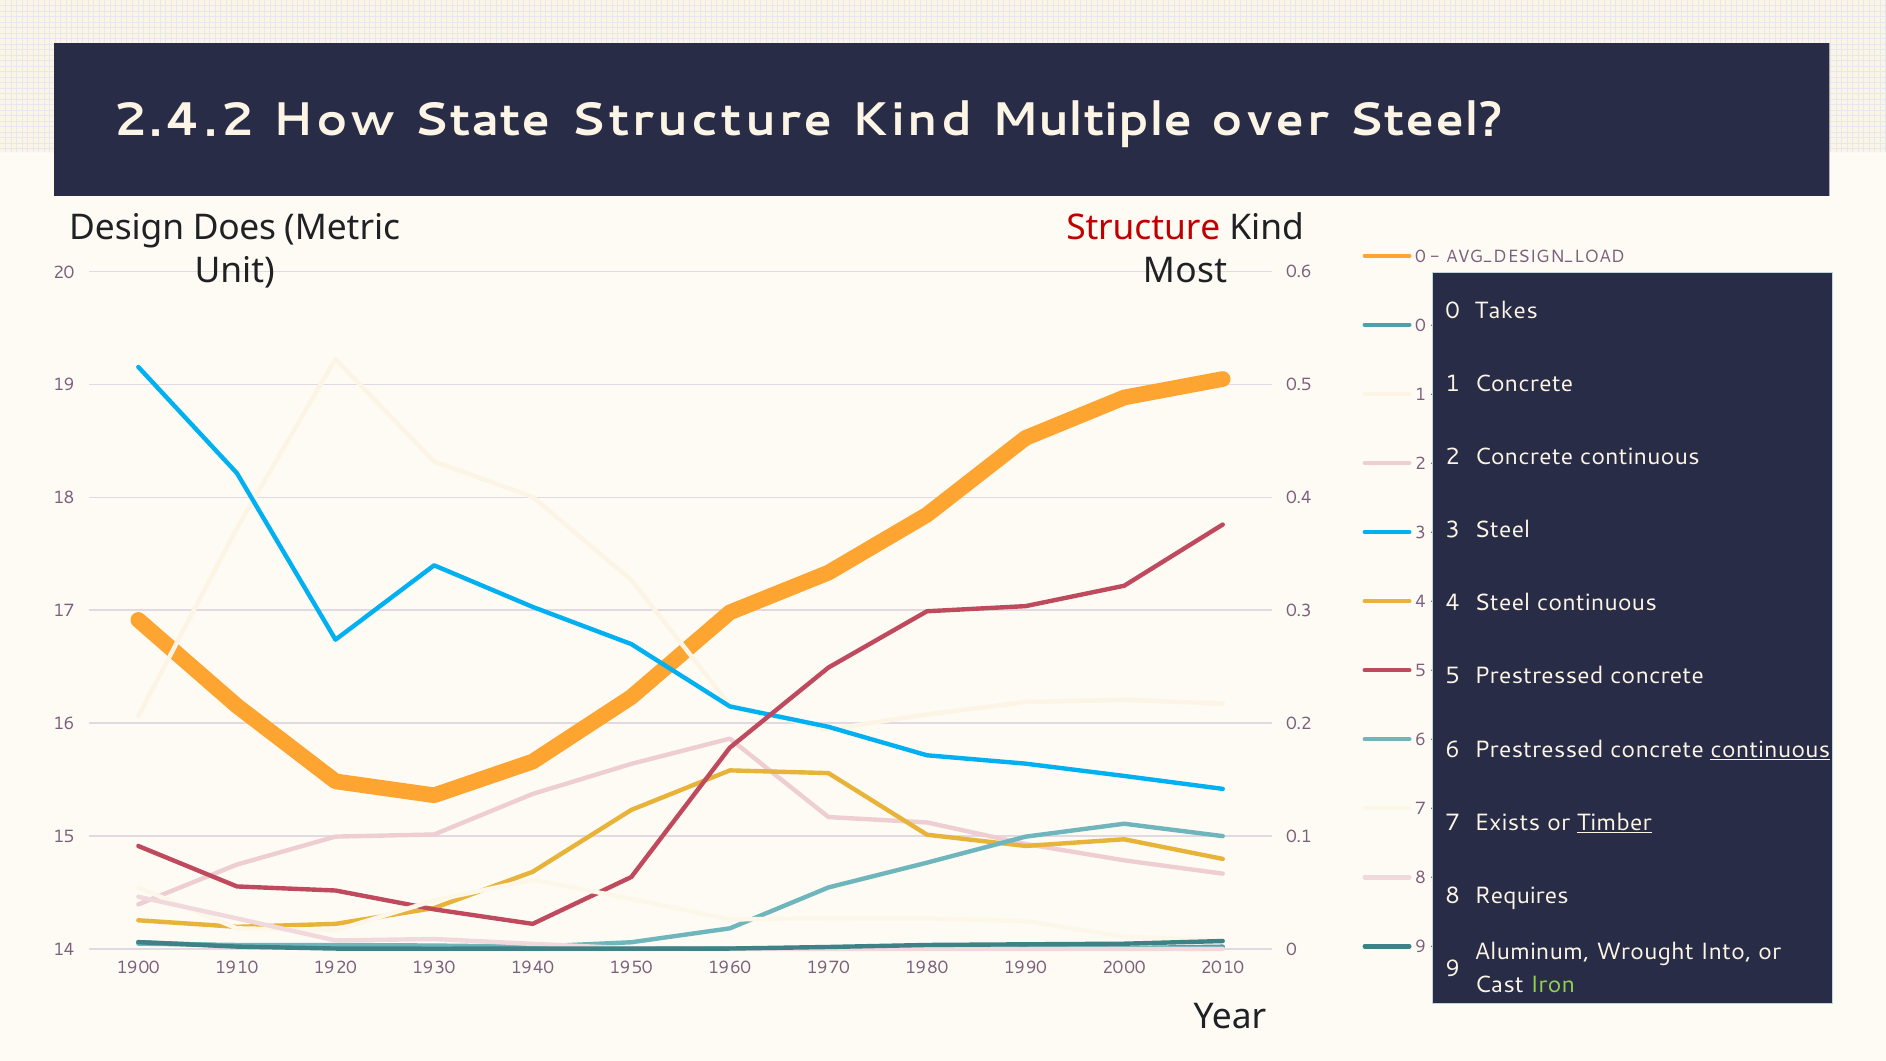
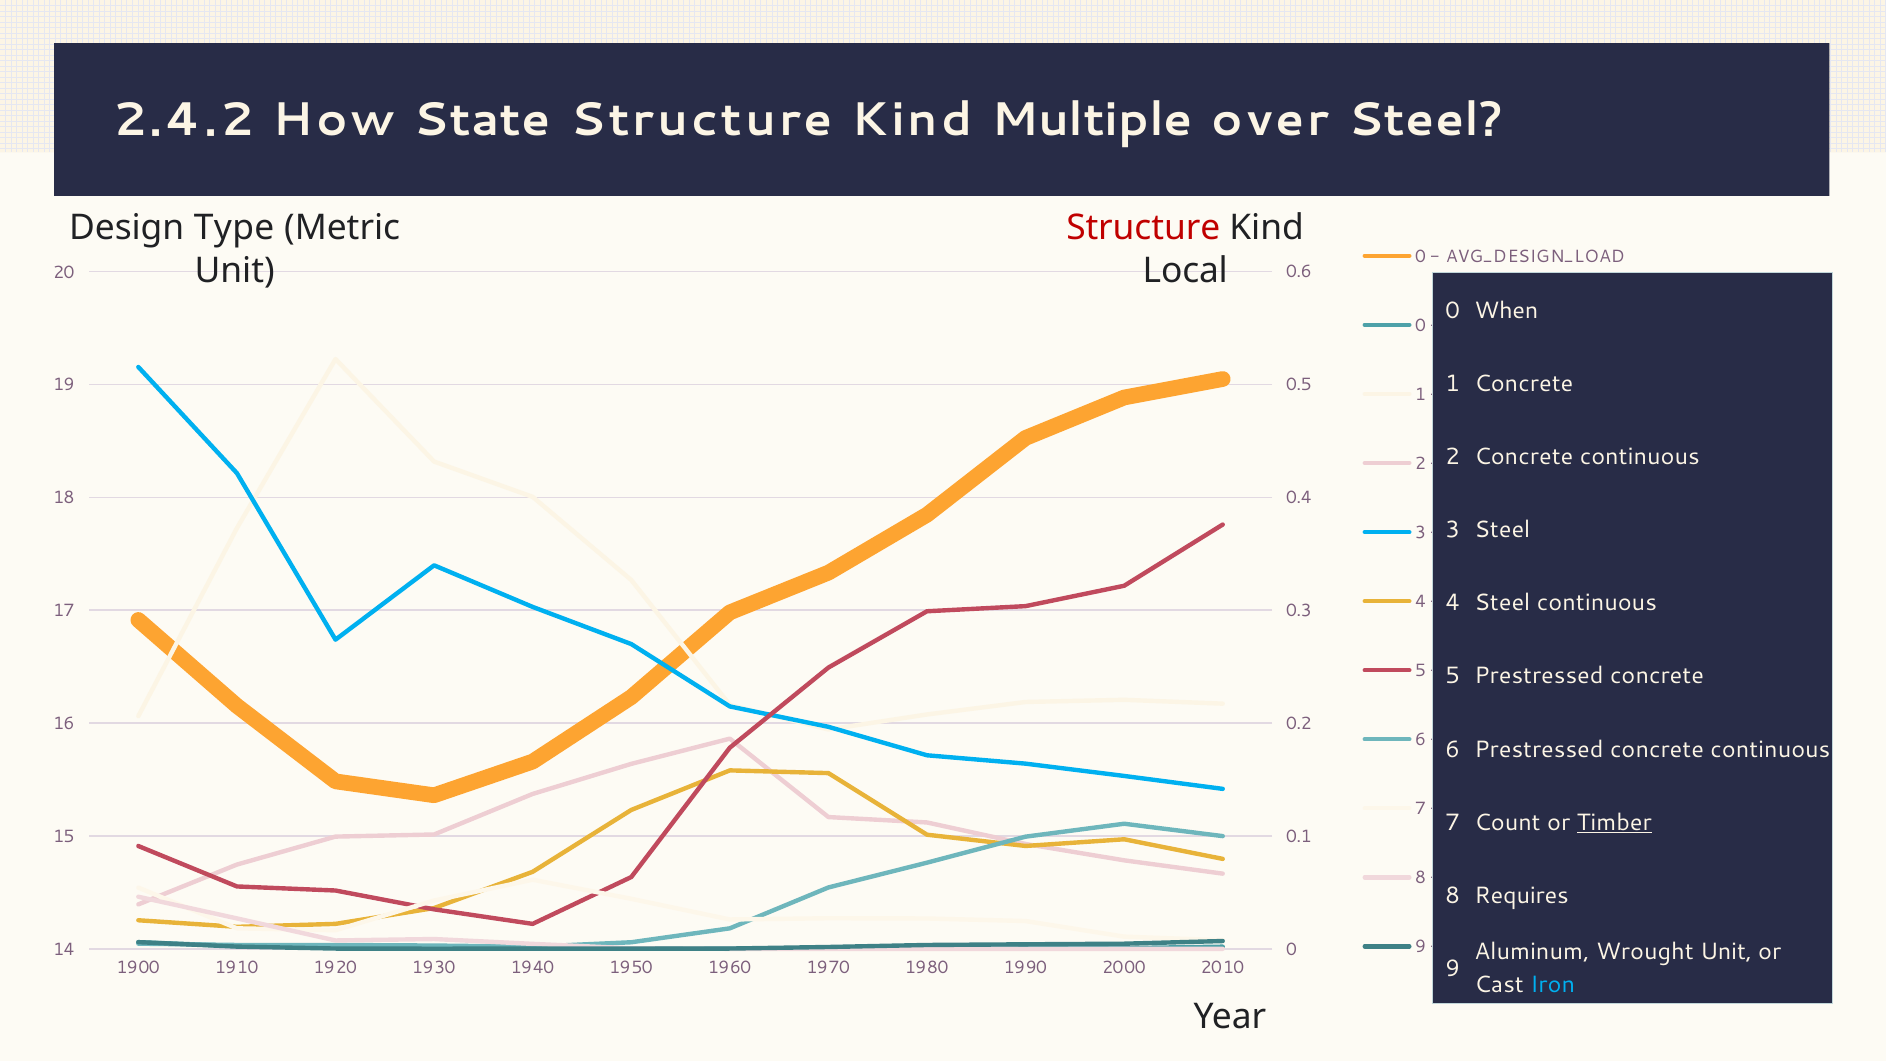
Does: Does -> Type
Most: Most -> Local
Takes: Takes -> When
continuous at (1770, 749) underline: present -> none
Exists: Exists -> Count
Into at (1726, 952): Into -> Unit
Iron colour: light green -> light blue
